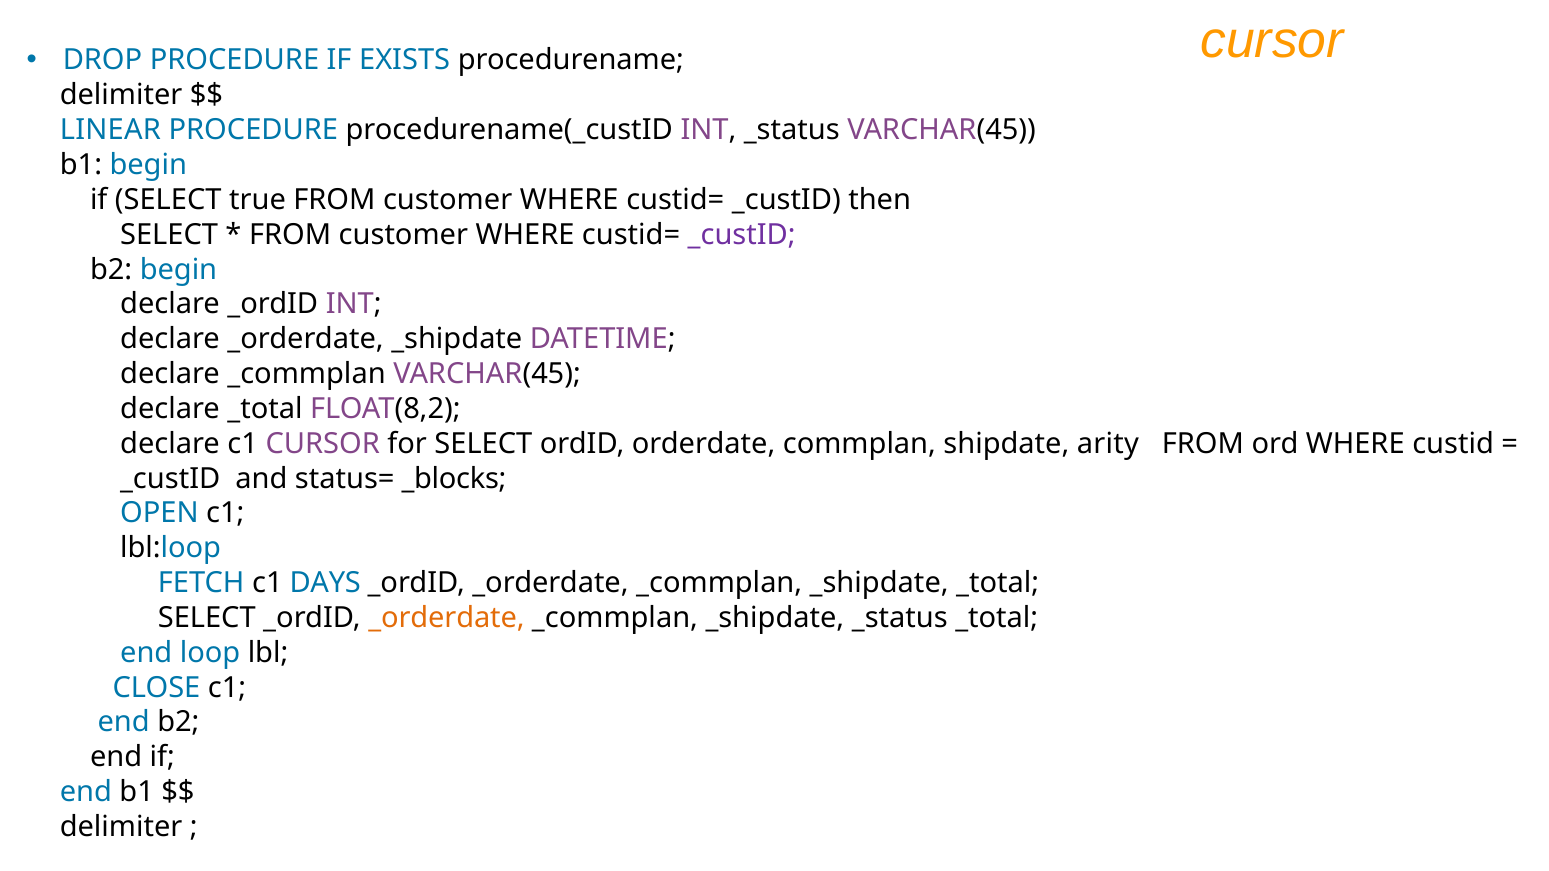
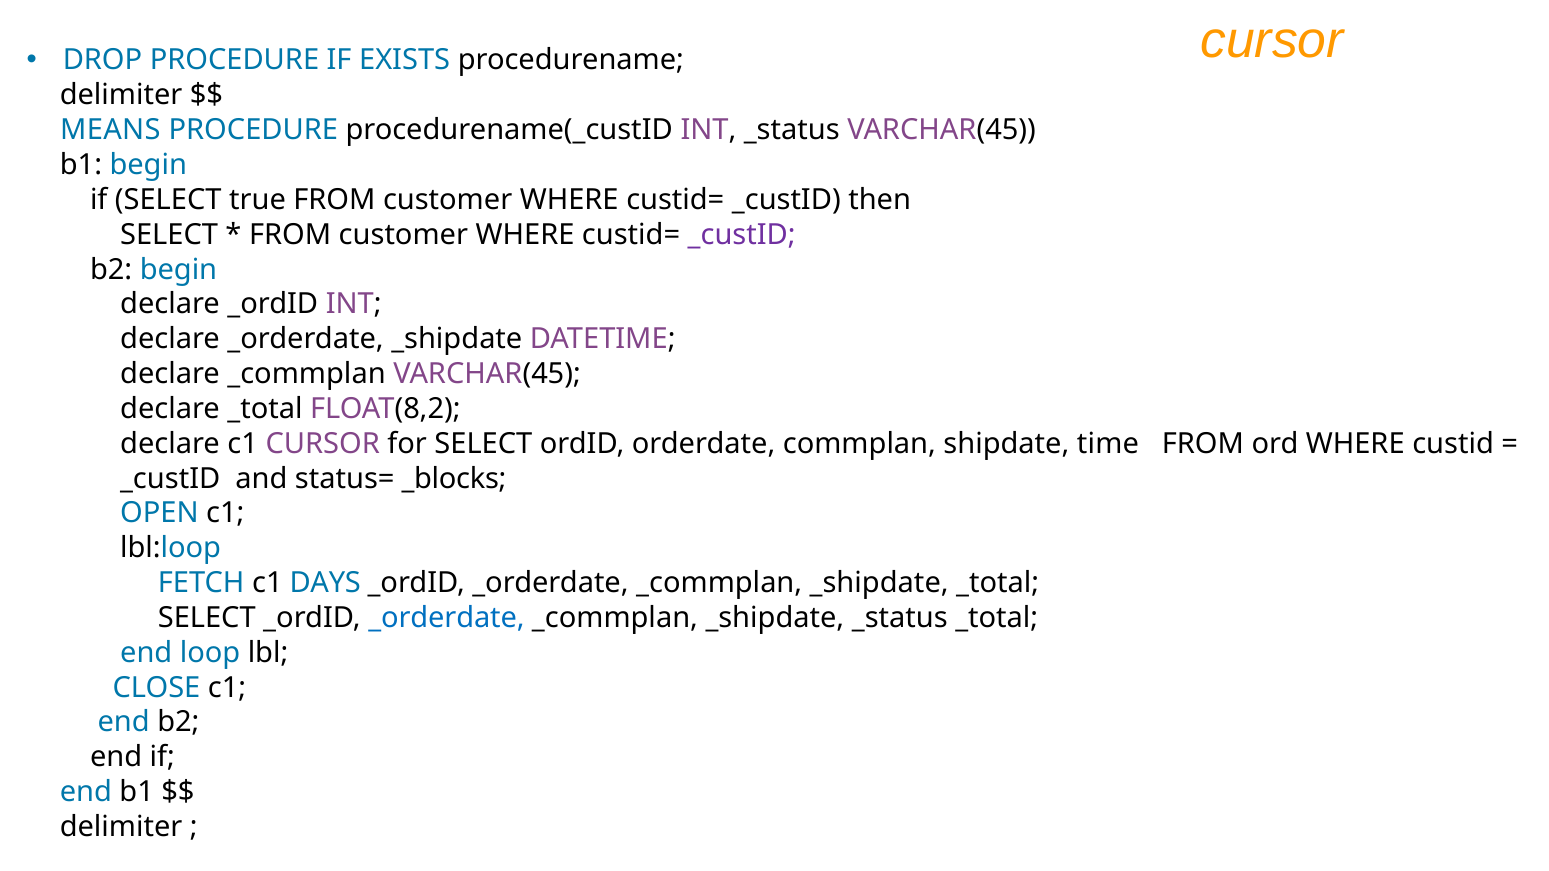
LINEAR: LINEAR -> MEANS
arity: arity -> time
_orderdate at (446, 618) colour: orange -> blue
